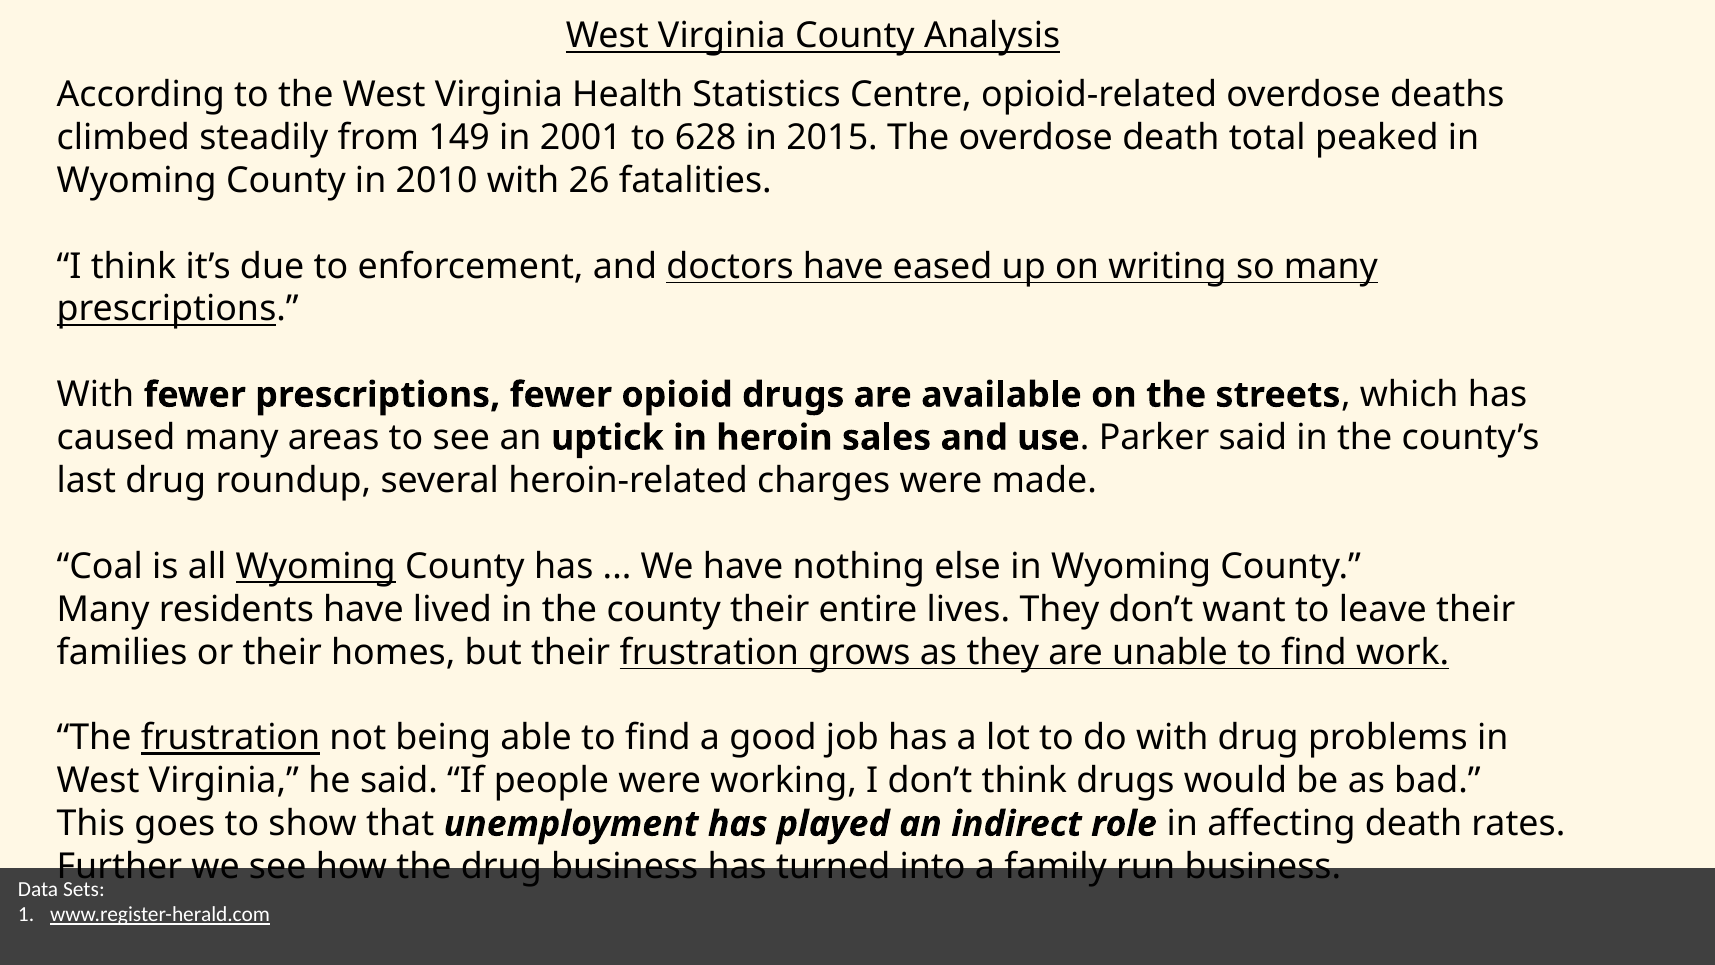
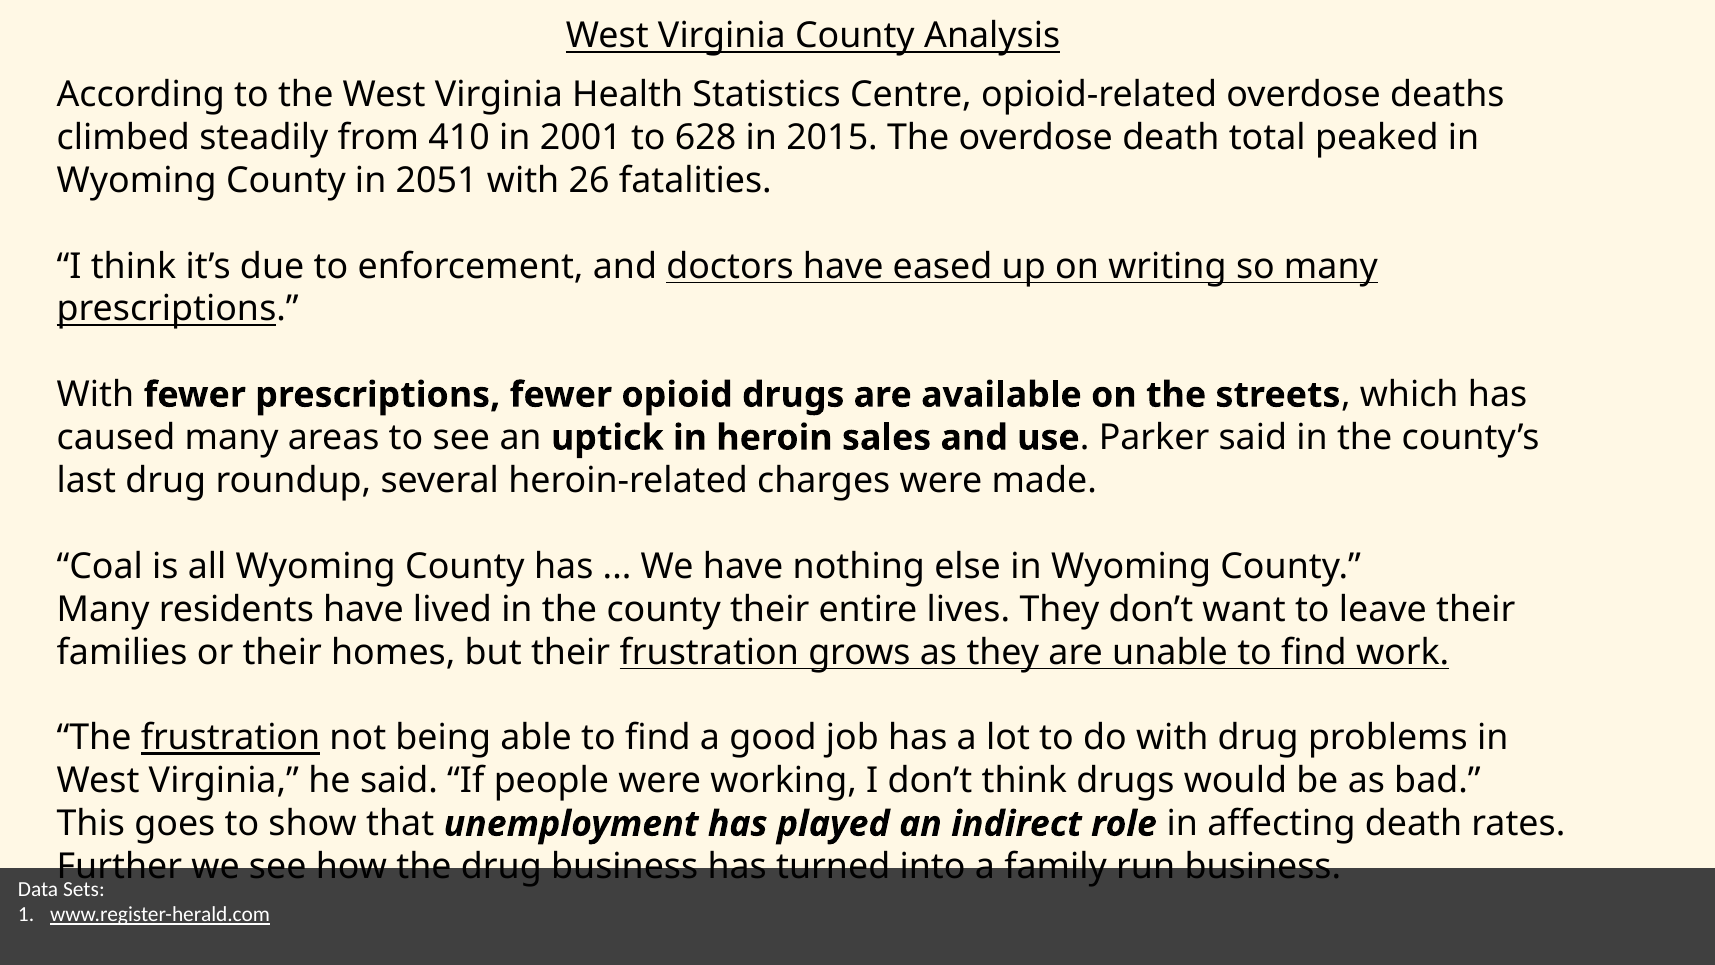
149: 149 -> 410
2010: 2010 -> 2051
Wyoming at (316, 566) underline: present -> none
